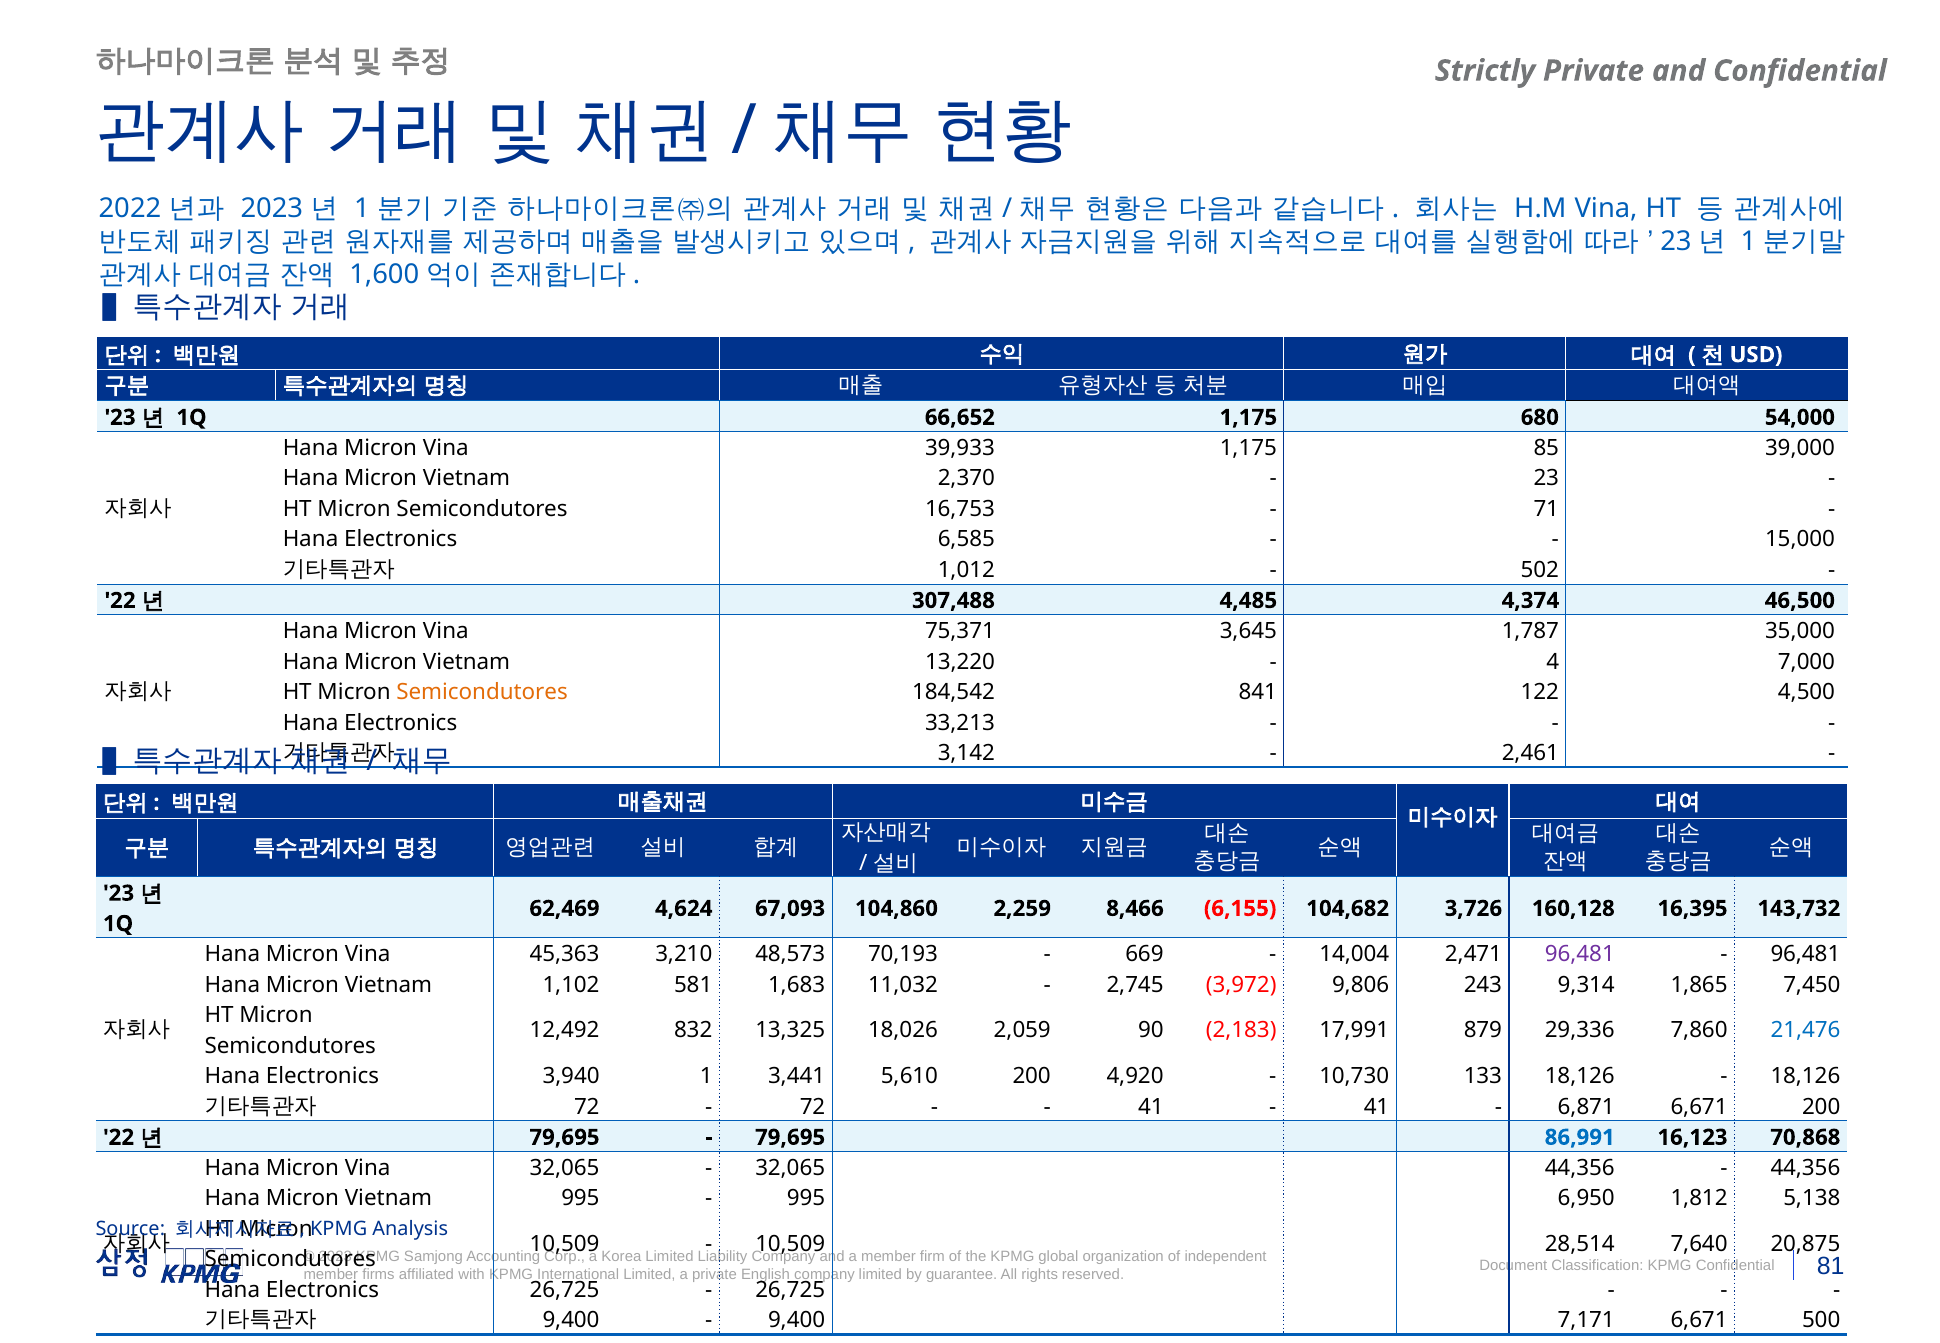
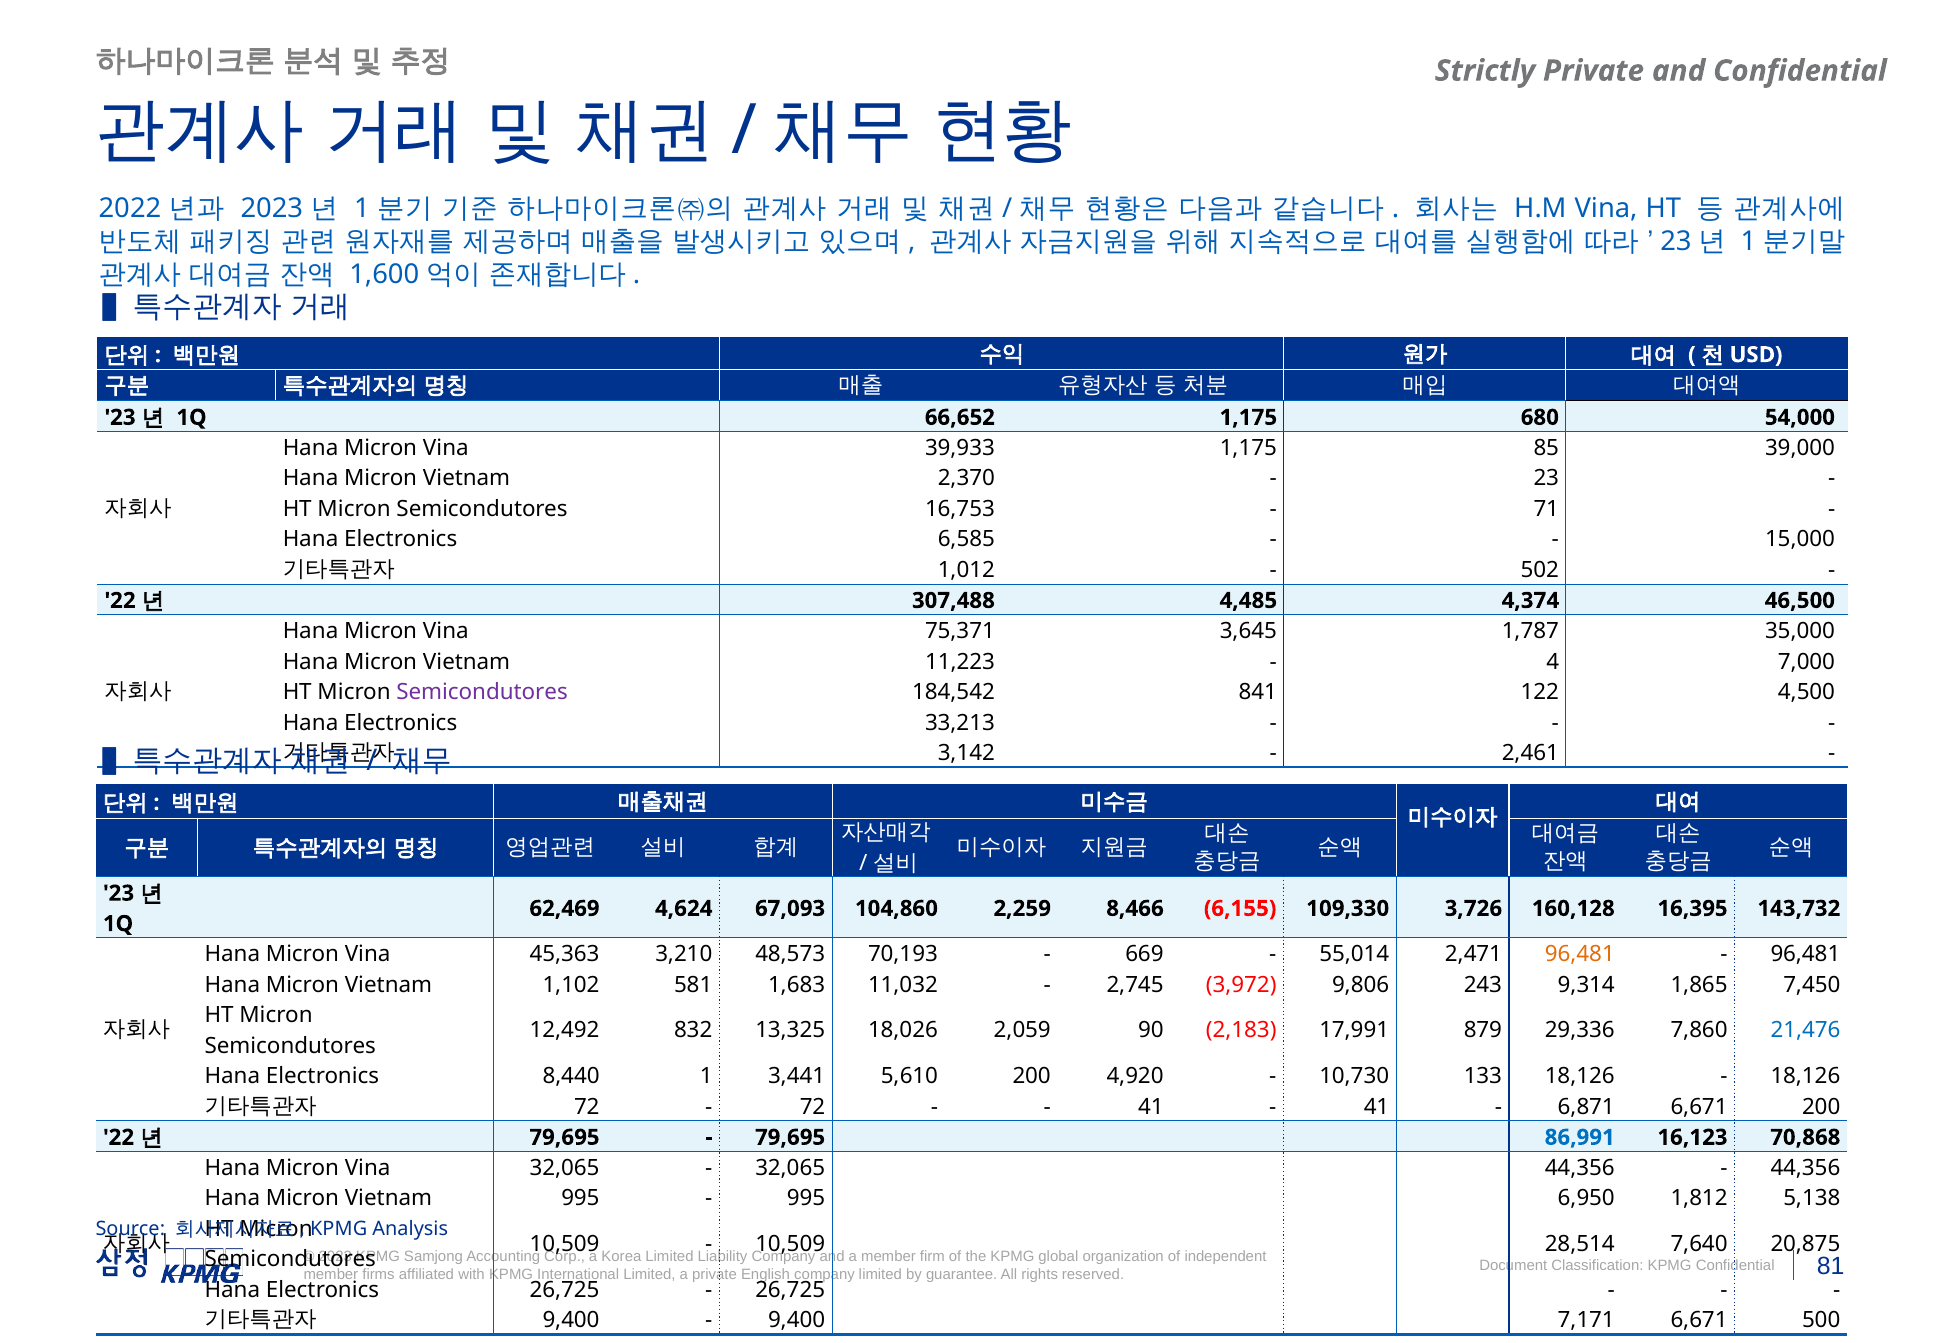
13,220: 13,220 -> 11,223
Semicondutores at (482, 692) colour: orange -> purple
104,682: 104,682 -> 109,330
14,004: 14,004 -> 55,014
96,481 at (1580, 954) colour: purple -> orange
3,940: 3,940 -> 8,440
